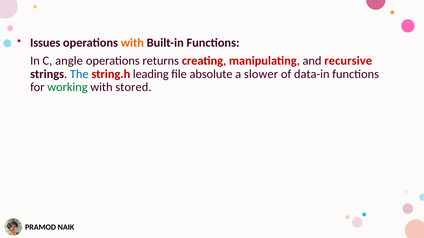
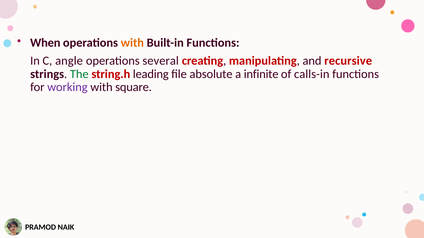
Issues: Issues -> When
returns: returns -> several
The colour: blue -> green
slower: slower -> infinite
data-in: data-in -> calls-in
working colour: green -> purple
stored: stored -> square
